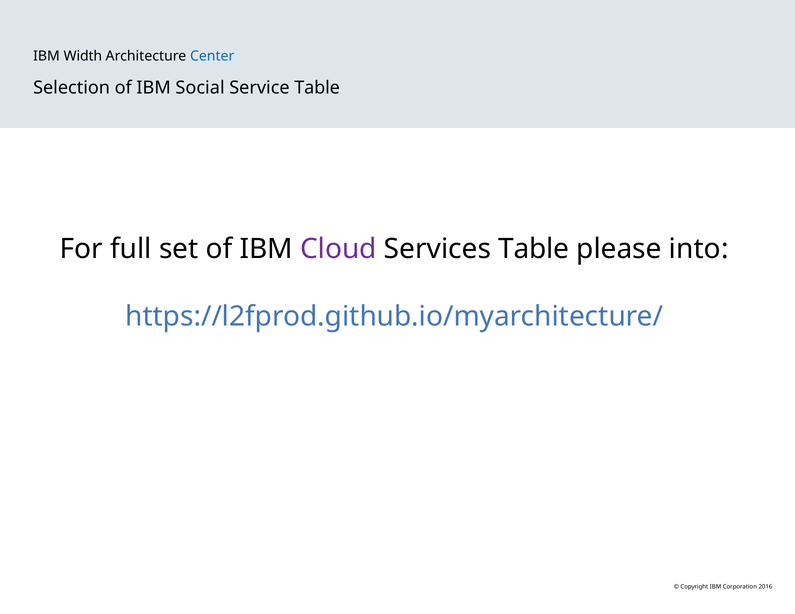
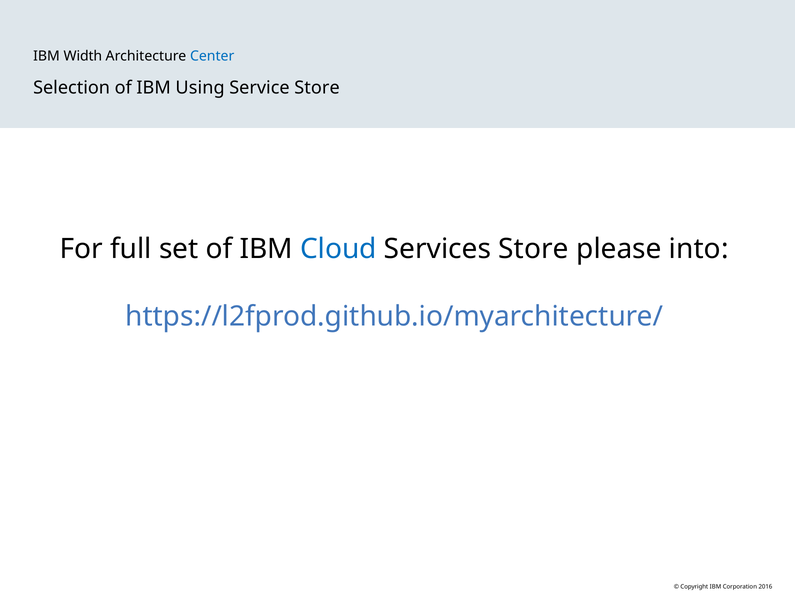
Social: Social -> Using
Service Table: Table -> Store
Cloud colour: purple -> blue
Services Table: Table -> Store
